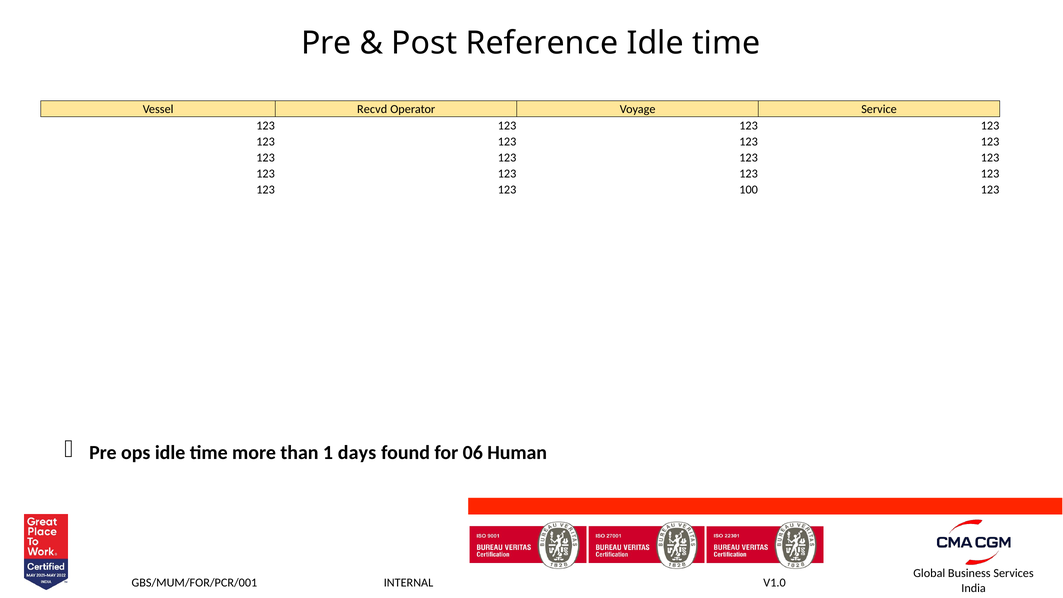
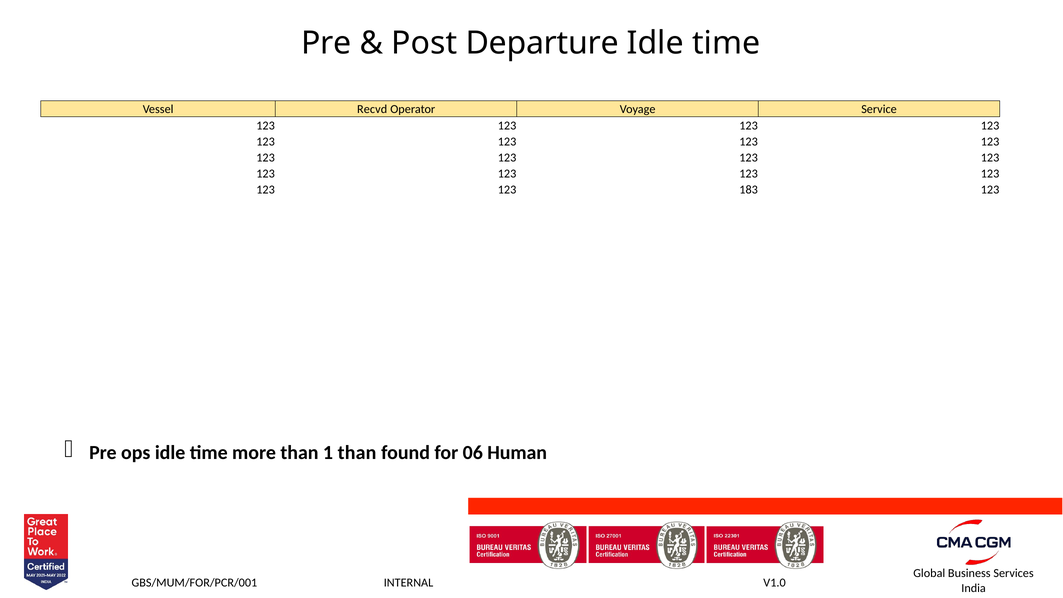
Reference: Reference -> Departure
100: 100 -> 183
1 days: days -> than
